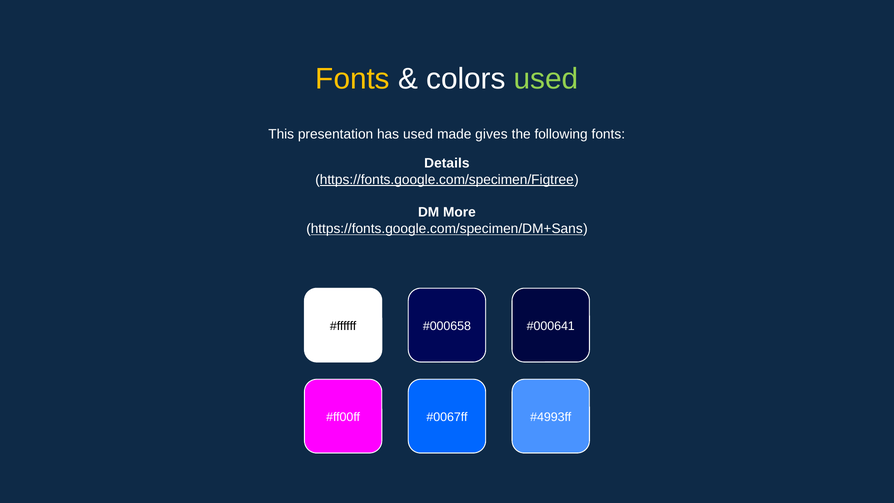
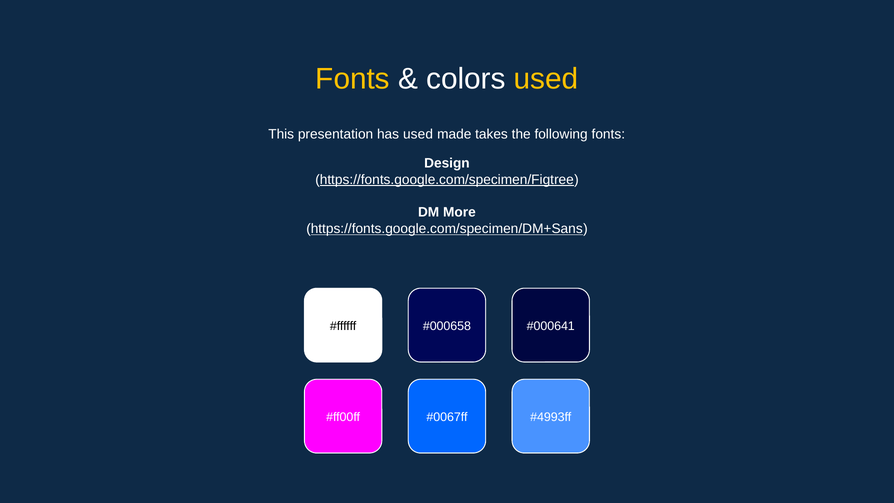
used at (546, 79) colour: light green -> yellow
gives: gives -> takes
Details: Details -> Design
